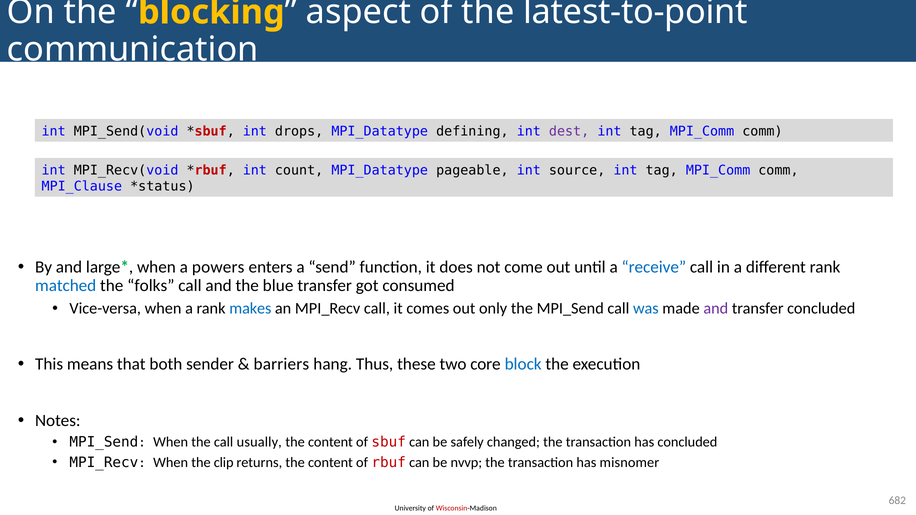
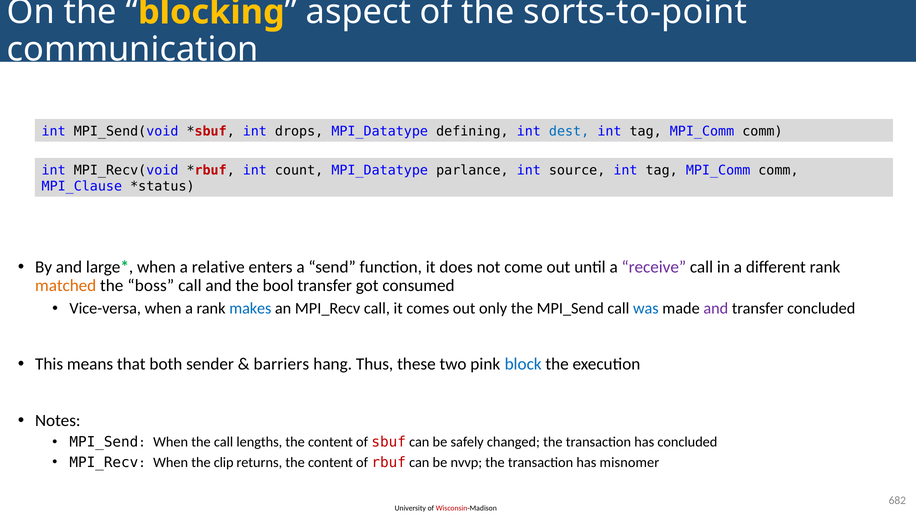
latest-to-point: latest-to-point -> sorts-to-point
dest colour: purple -> blue
pageable: pageable -> parlance
powers: powers -> relative
receive colour: blue -> purple
matched colour: blue -> orange
folks: folks -> boss
blue: blue -> bool
core: core -> pink
usually: usually -> lengths
